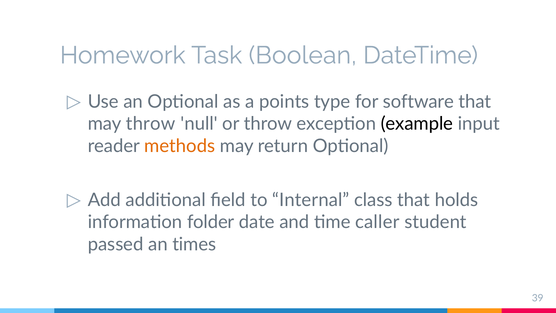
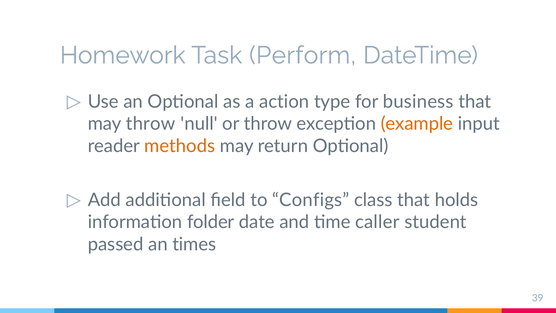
Boolean: Boolean -> Perform
points: points -> action
software: software -> business
example colour: black -> orange
Internal: Internal -> Configs
